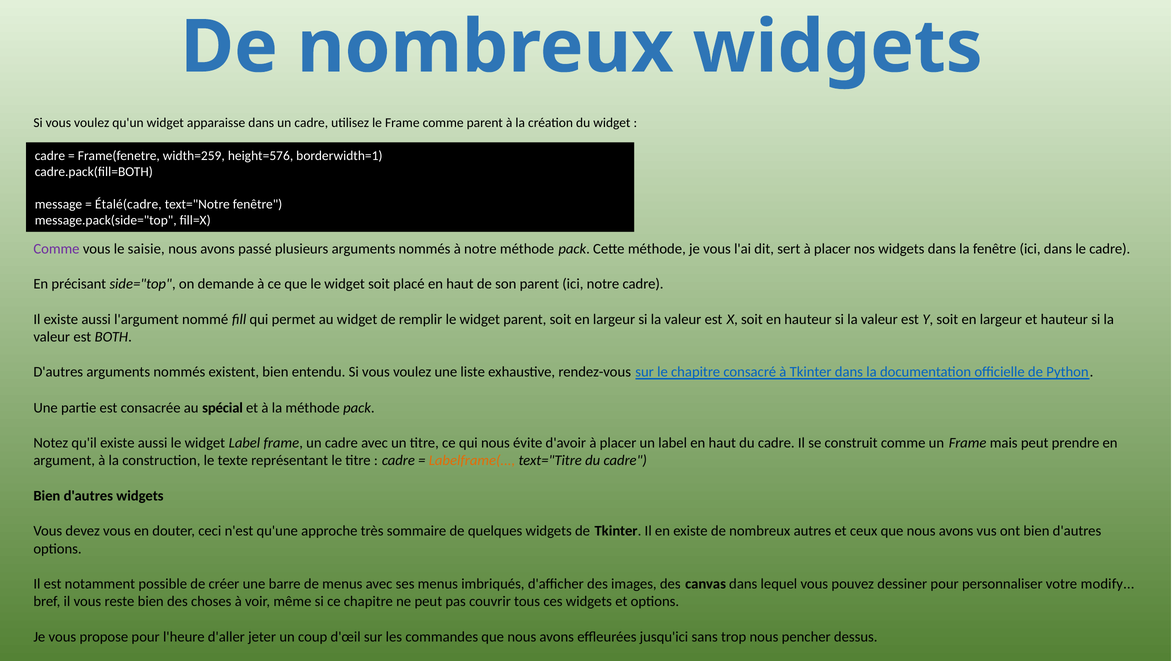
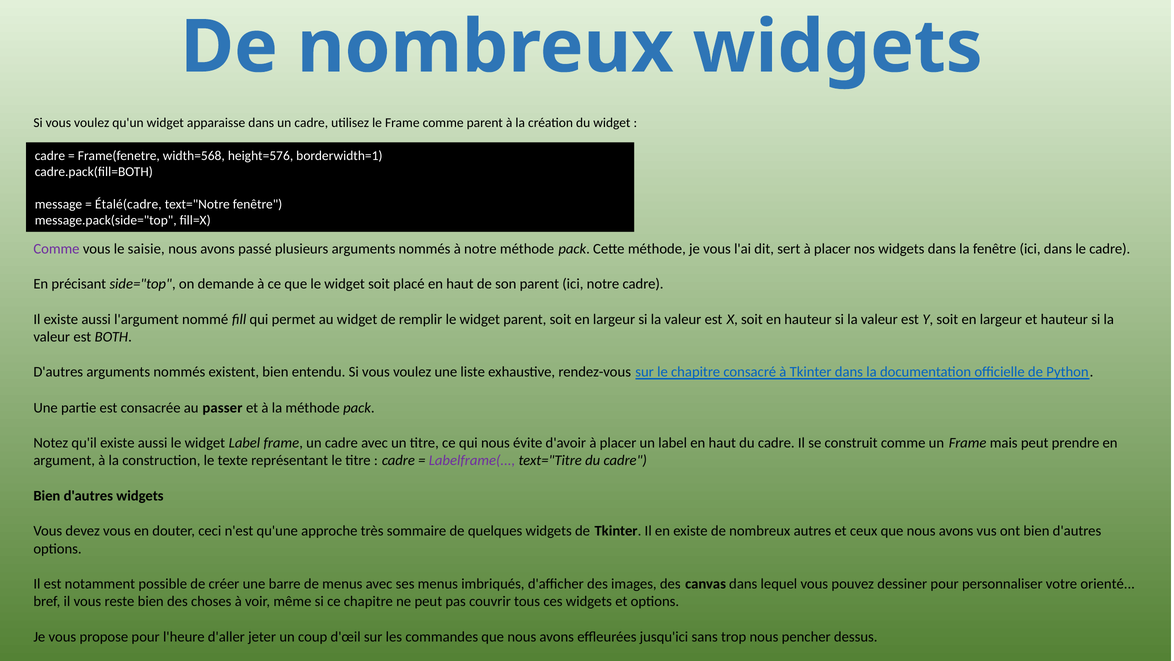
width=259: width=259 -> width=568
spécial: spécial -> passer
Labelframe( colour: orange -> purple
modify: modify -> orienté
